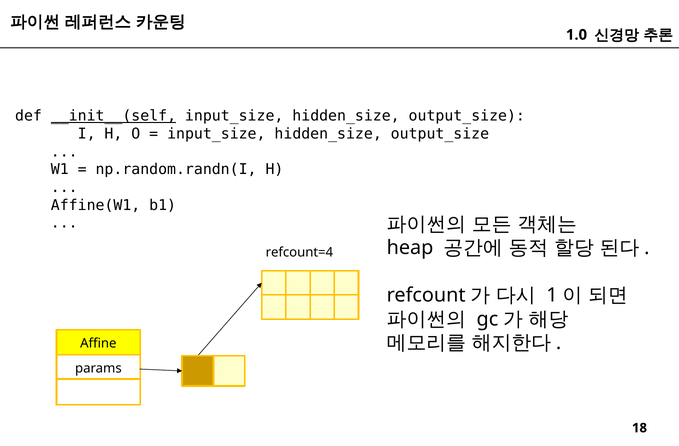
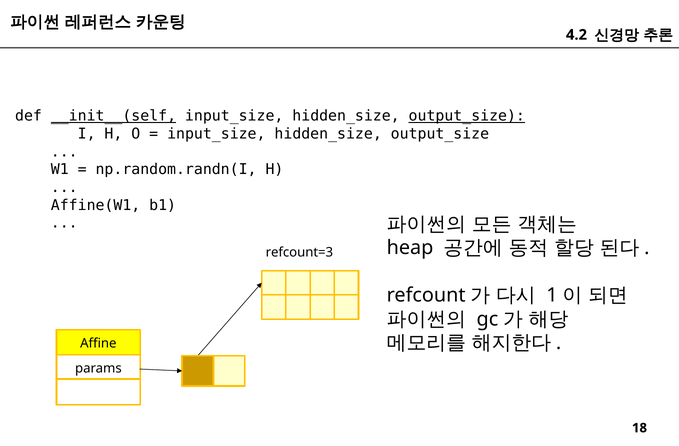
1.0: 1.0 -> 4.2
output_size at (467, 116) underline: none -> present
refcount=4: refcount=4 -> refcount=3
